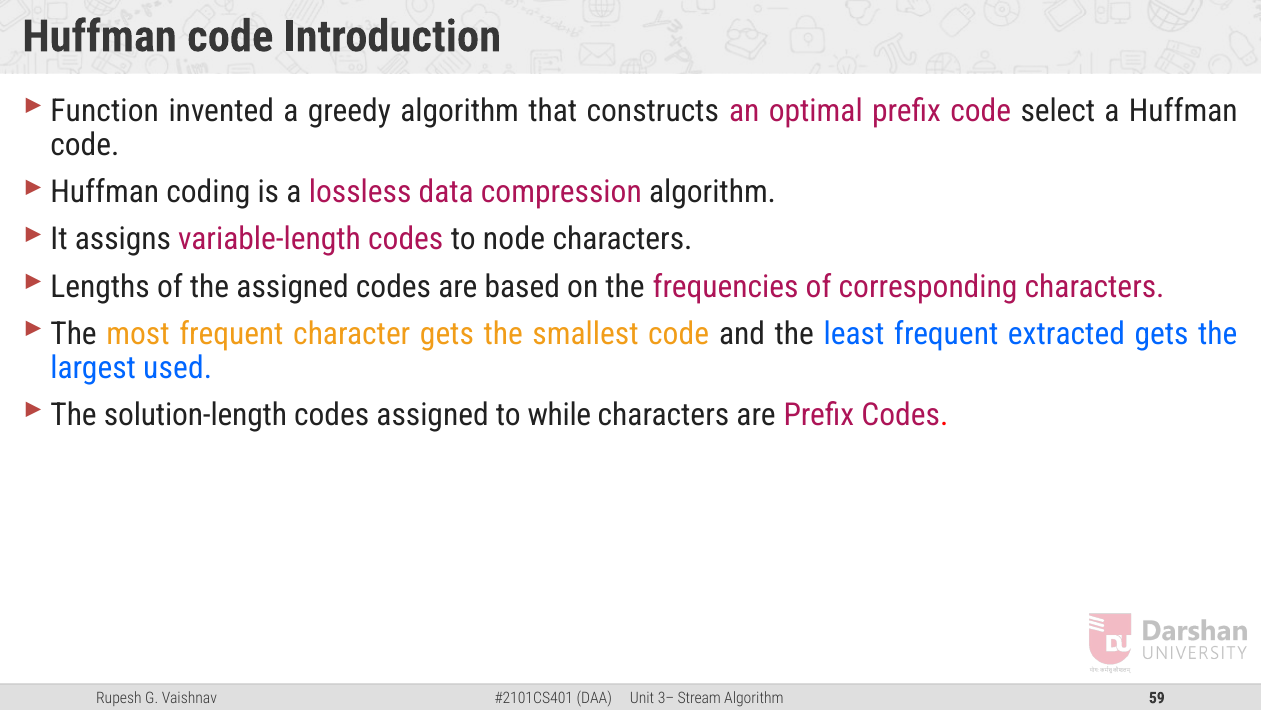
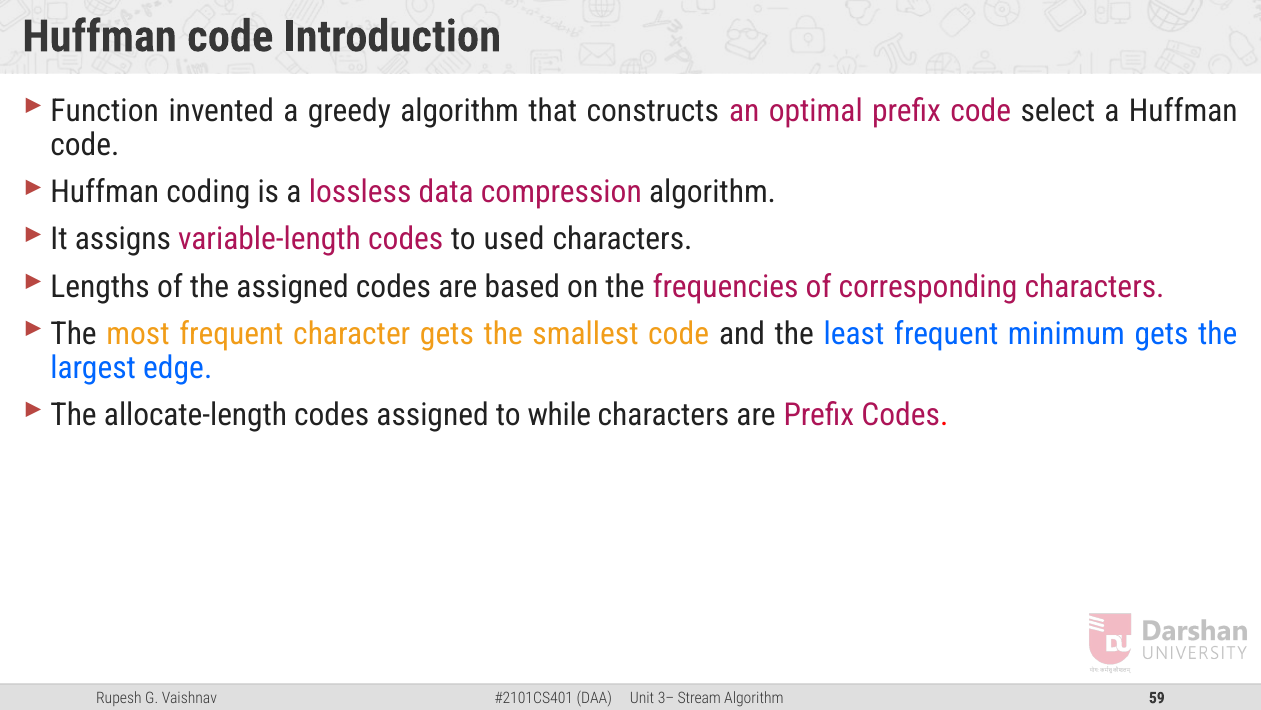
node: node -> used
extracted: extracted -> minimum
used: used -> edge
solution-length: solution-length -> allocate-length
